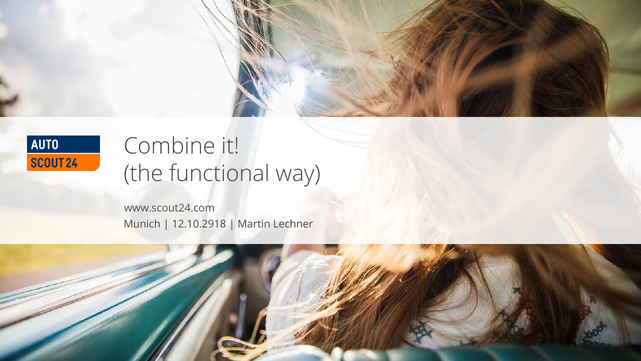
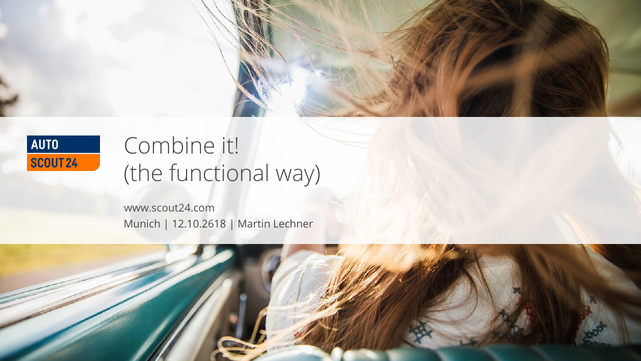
12.10.2918: 12.10.2918 -> 12.10.2618
